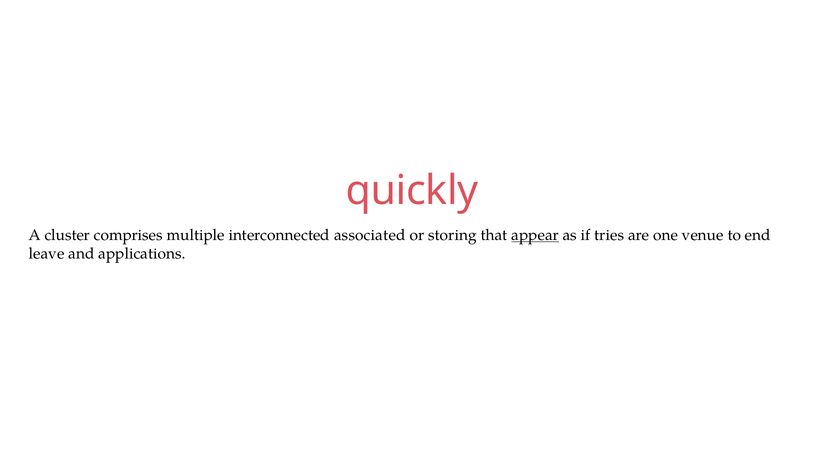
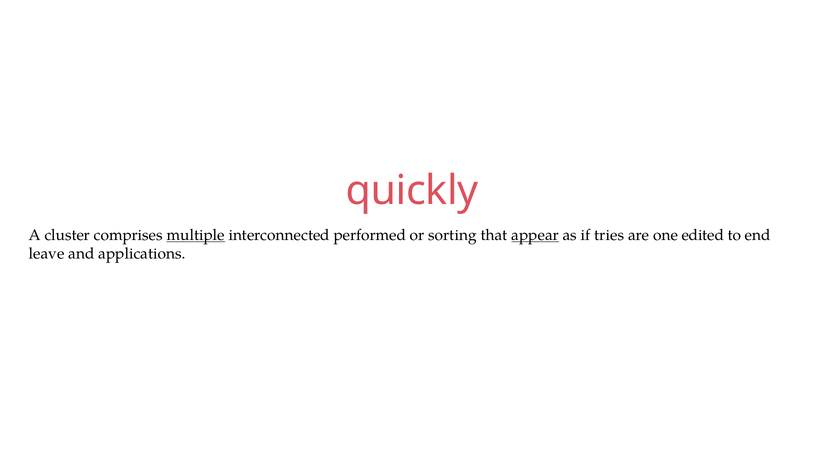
multiple underline: none -> present
associated: associated -> performed
storing: storing -> sorting
venue: venue -> edited
